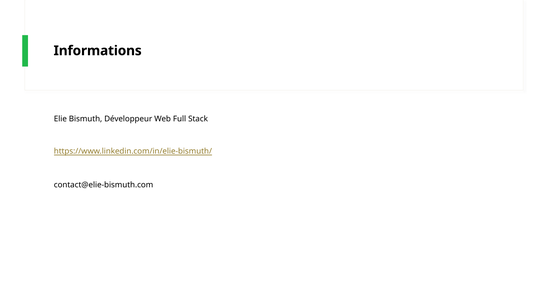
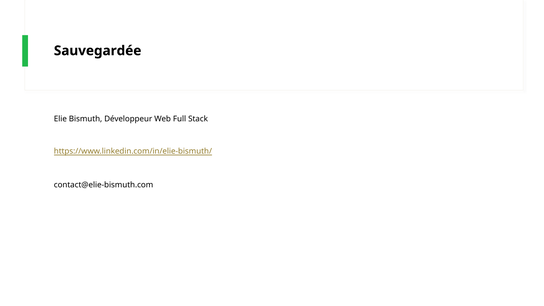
Informations: Informations -> Sauvegardée
